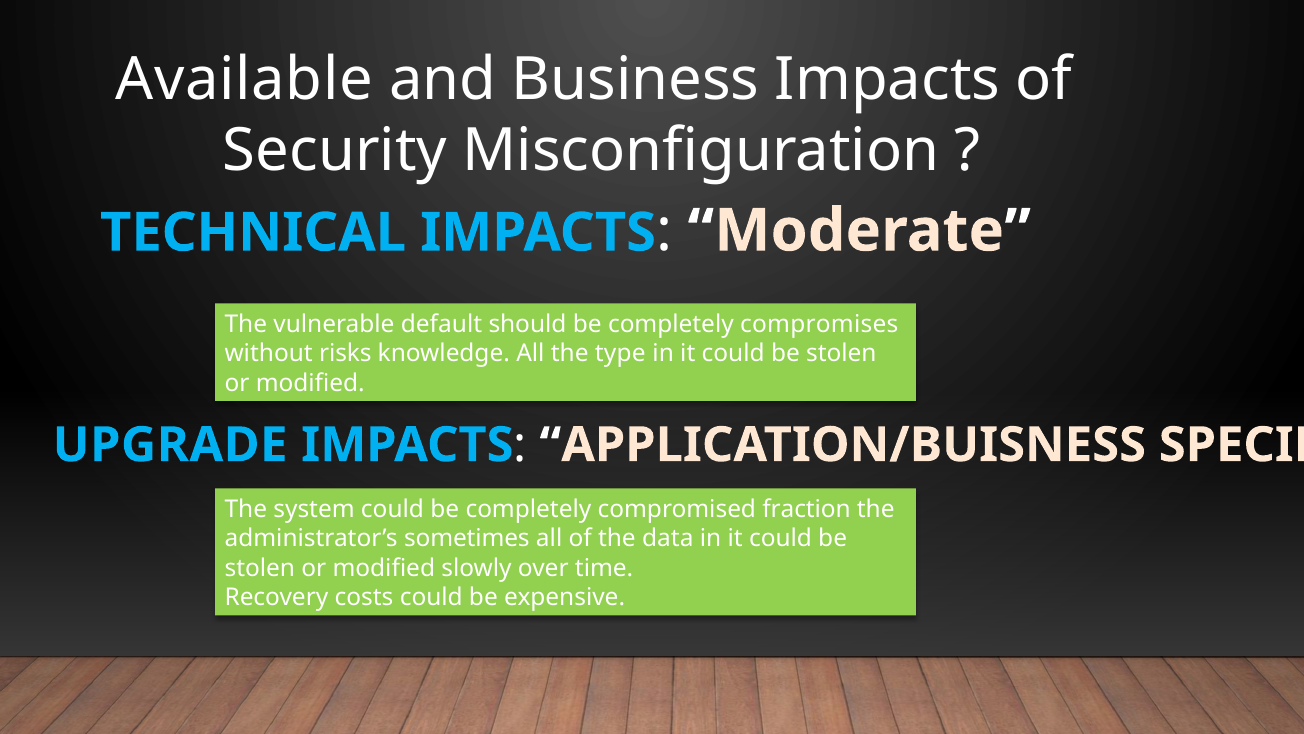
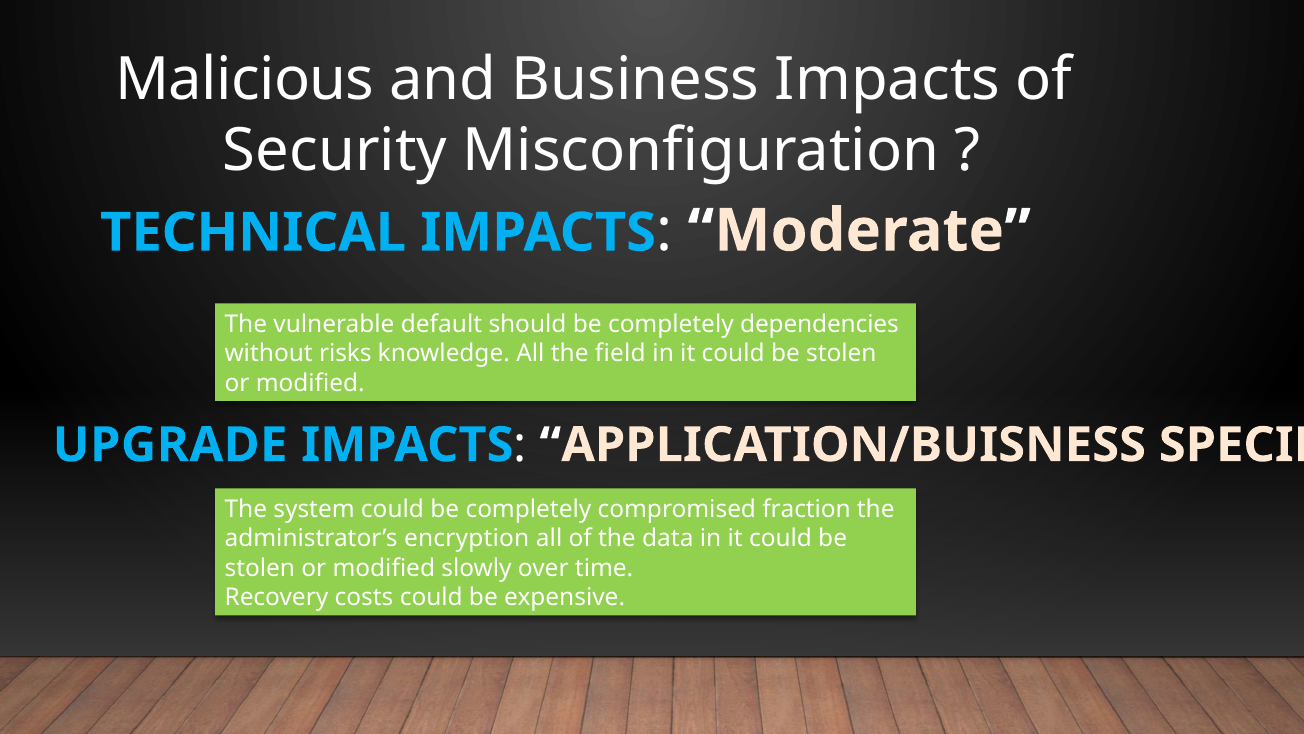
Available: Available -> Malicious
compromises: compromises -> dependencies
type: type -> field
sometimes: sometimes -> encryption
